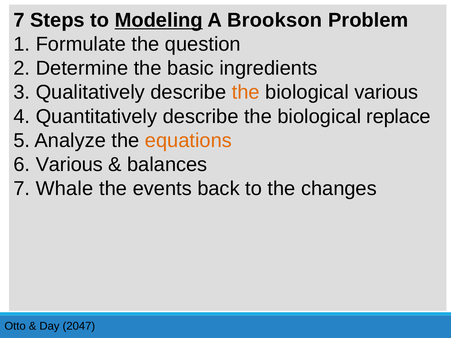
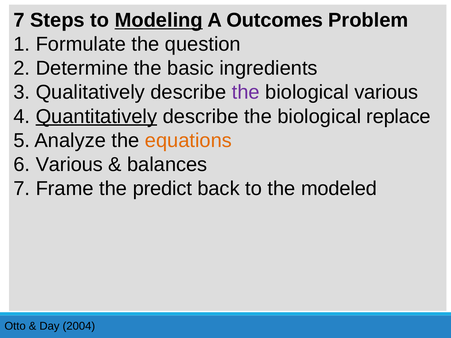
Brookson: Brookson -> Outcomes
the at (246, 92) colour: orange -> purple
Quantitatively underline: none -> present
Whale: Whale -> Frame
events: events -> predict
changes: changes -> modeled
2047: 2047 -> 2004
